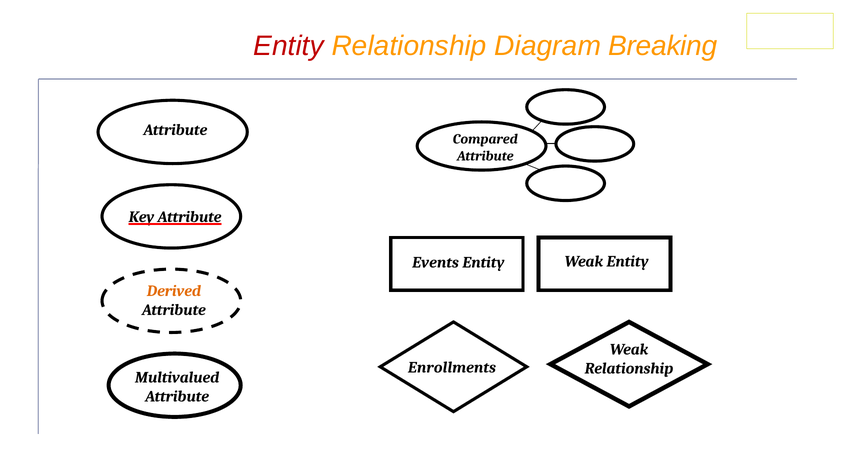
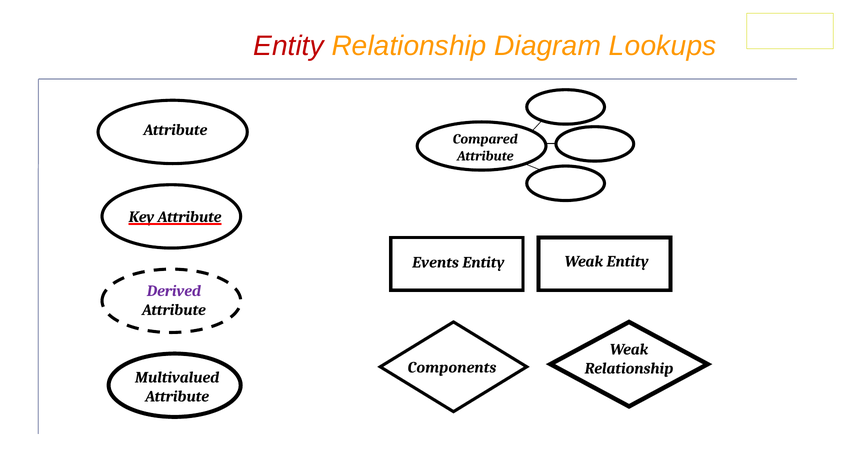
Breaking: Breaking -> Lookups
Derived colour: orange -> purple
Enrollments: Enrollments -> Components
